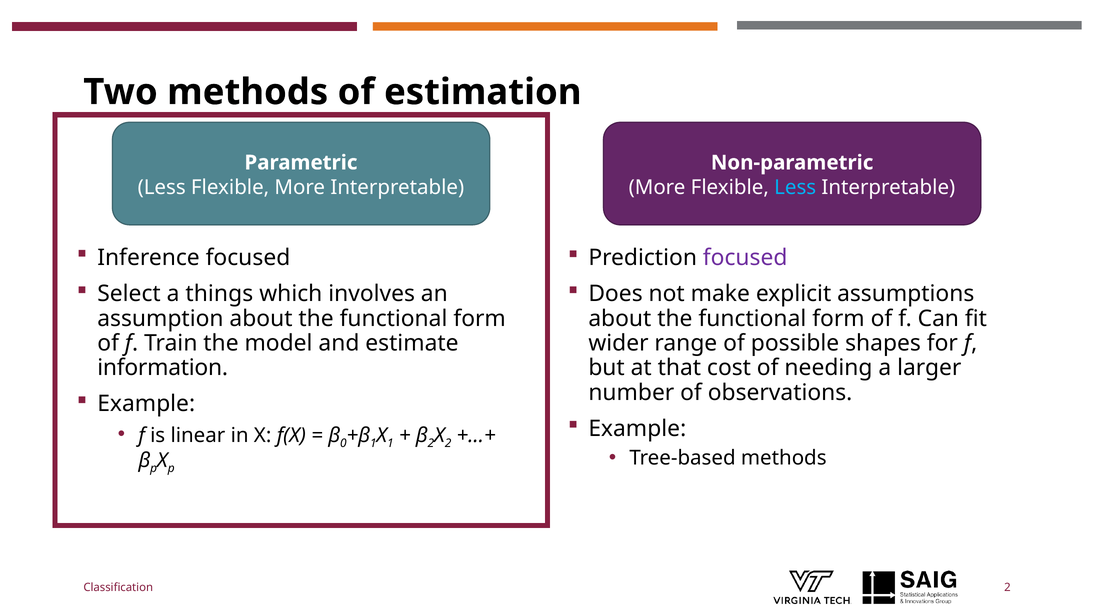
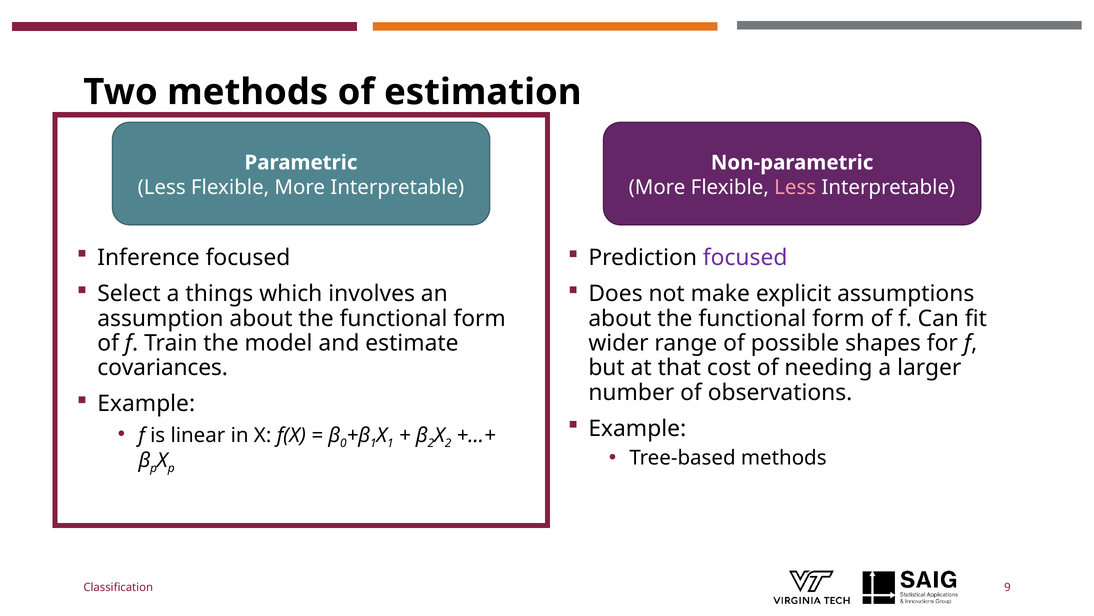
Less at (795, 187) colour: light blue -> pink
information: information -> covariances
Classification 2: 2 -> 9
